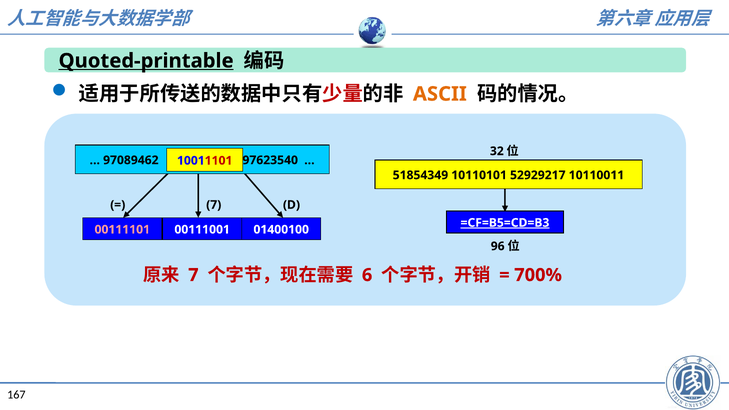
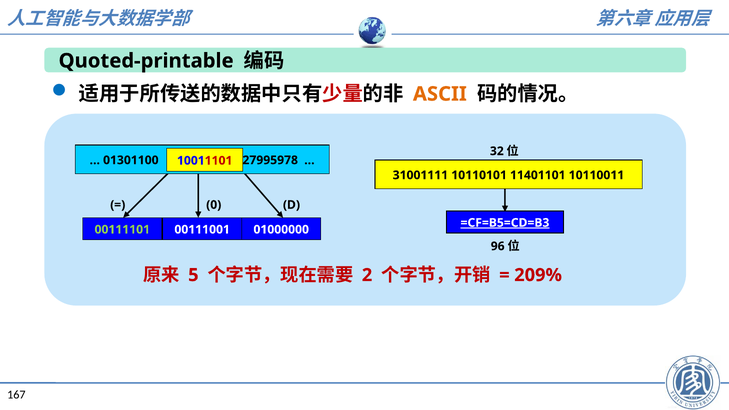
Quoted-printable underline: present -> none
97089462: 97089462 -> 01301100
97623540: 97623540 -> 27995978
51854349: 51854349 -> 31001111
52929217: 52929217 -> 11401101
7 at (214, 205): 7 -> 0
00111101 colour: pink -> light green
01400100: 01400100 -> 01000000
7 at (193, 275): 7 -> 5
6: 6 -> 2
700%: 700% -> 209%
